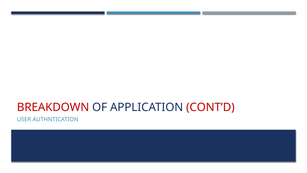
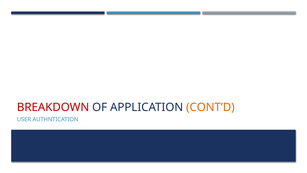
CONT’D colour: red -> orange
